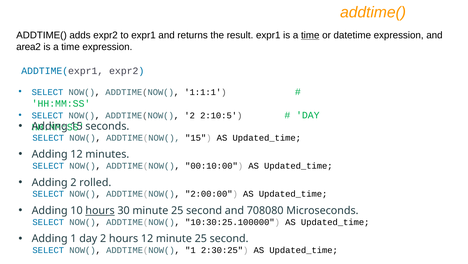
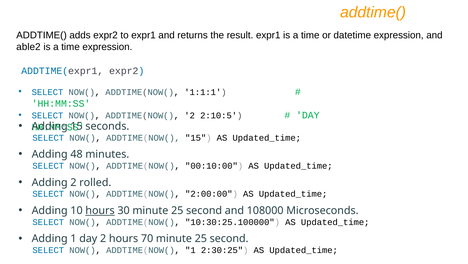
time at (310, 35) underline: present -> none
area2: area2 -> able2
Adding 12: 12 -> 48
708080: 708080 -> 108000
hours 12: 12 -> 70
